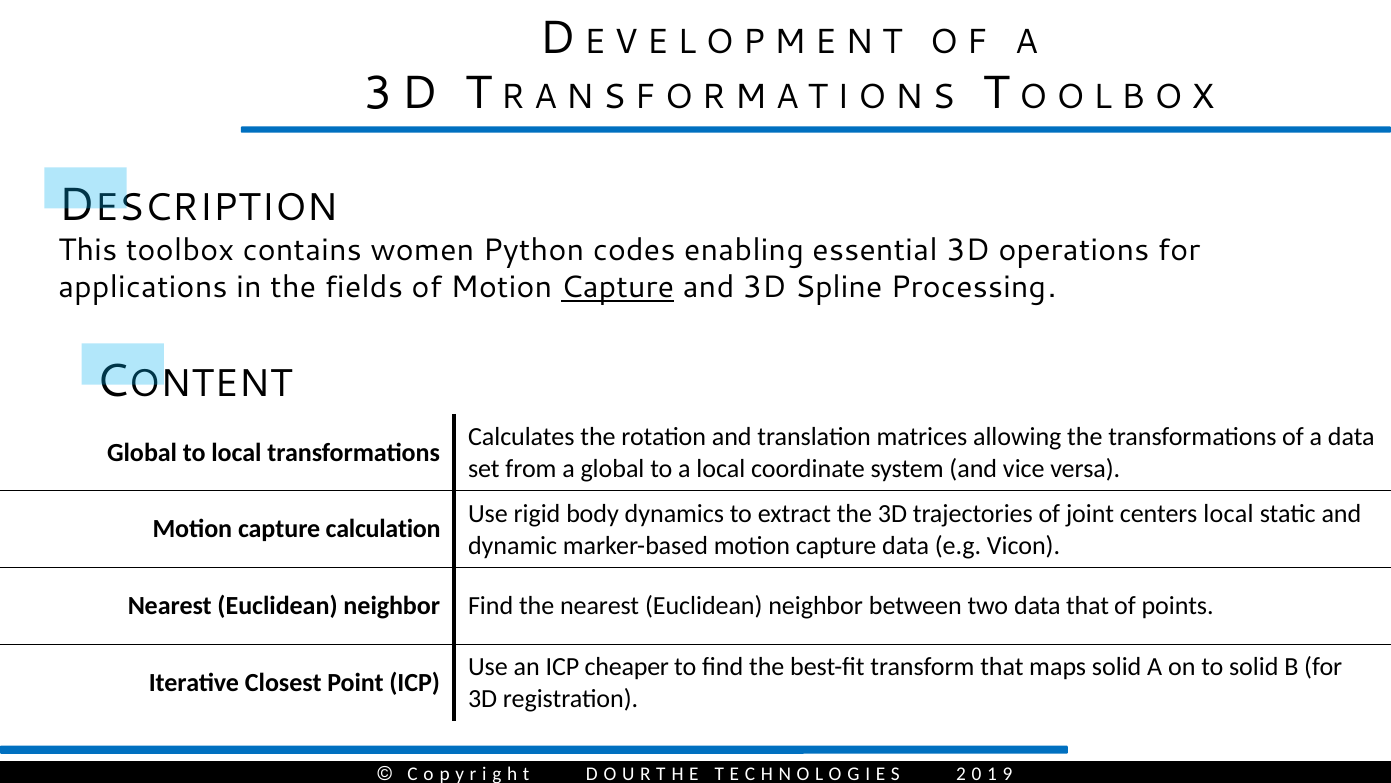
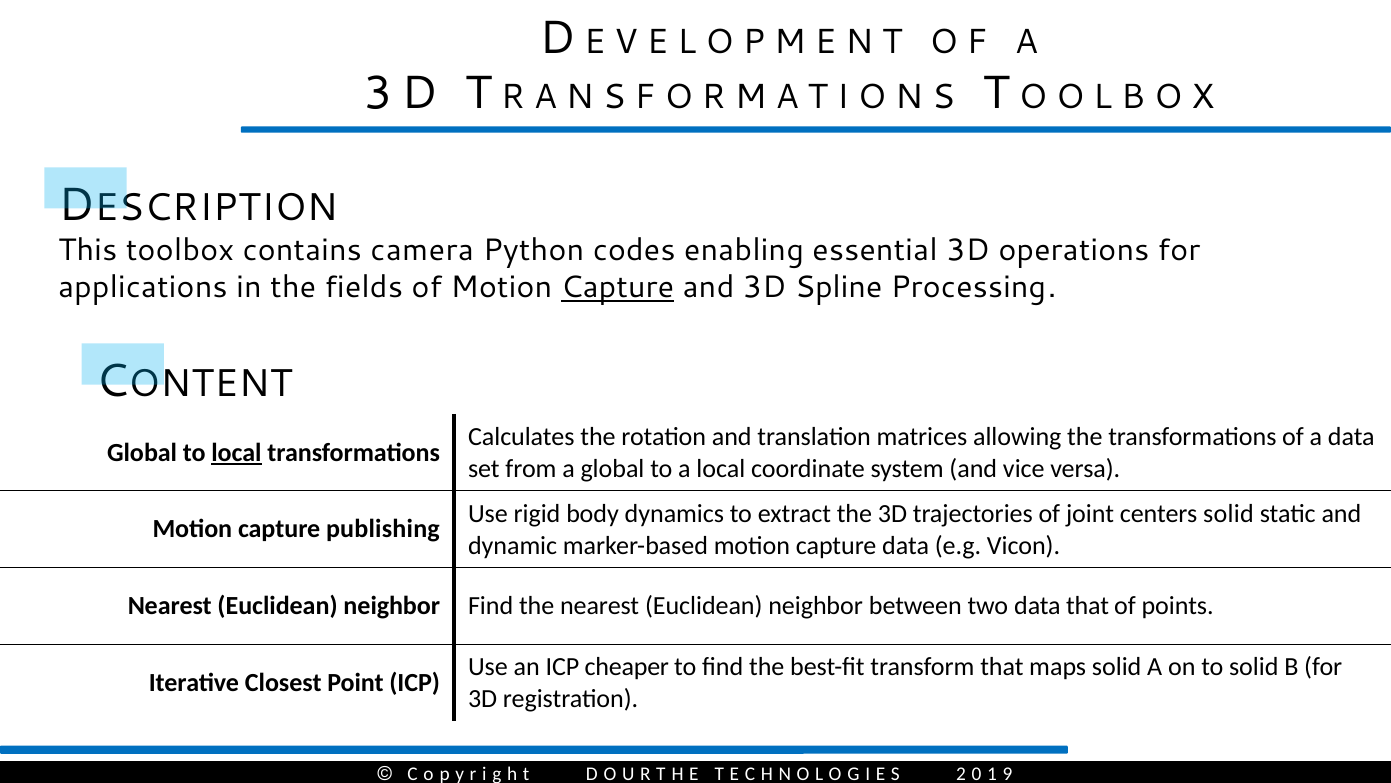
women: women -> camera
local at (237, 452) underline: none -> present
centers local: local -> solid
calculation: calculation -> publishing
